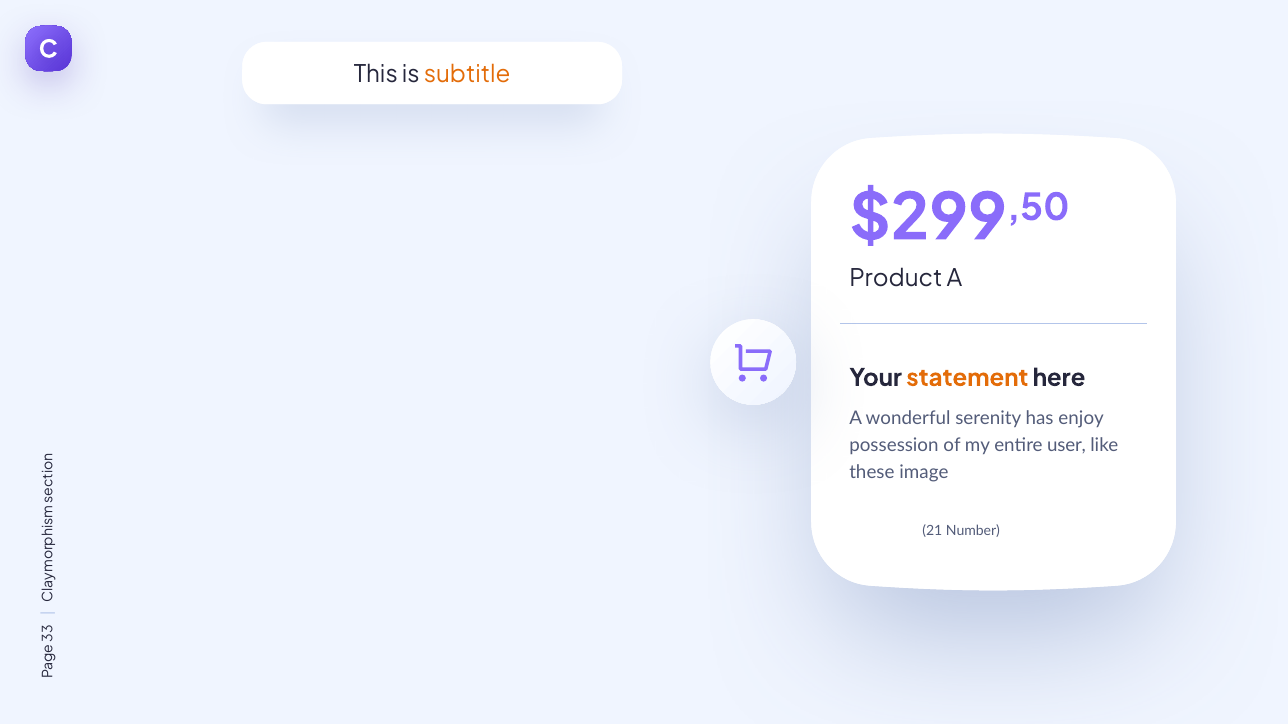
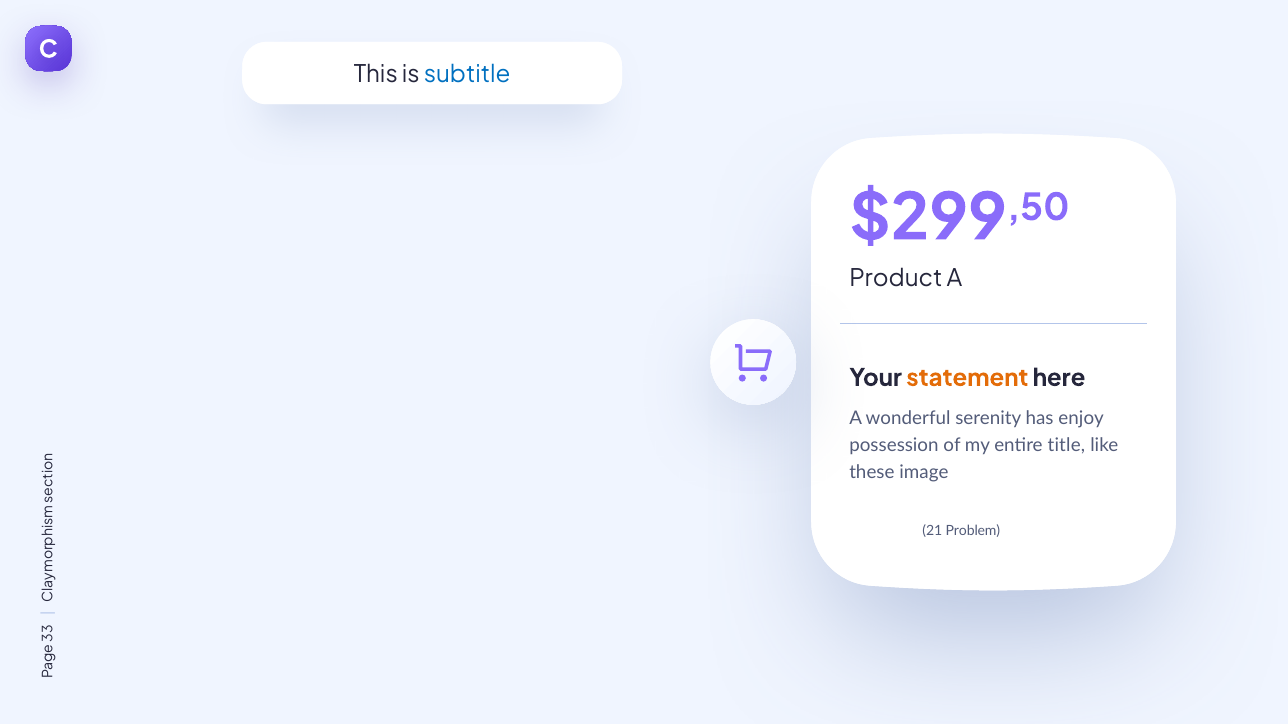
subtitle colour: orange -> blue
user: user -> title
Number: Number -> Problem
